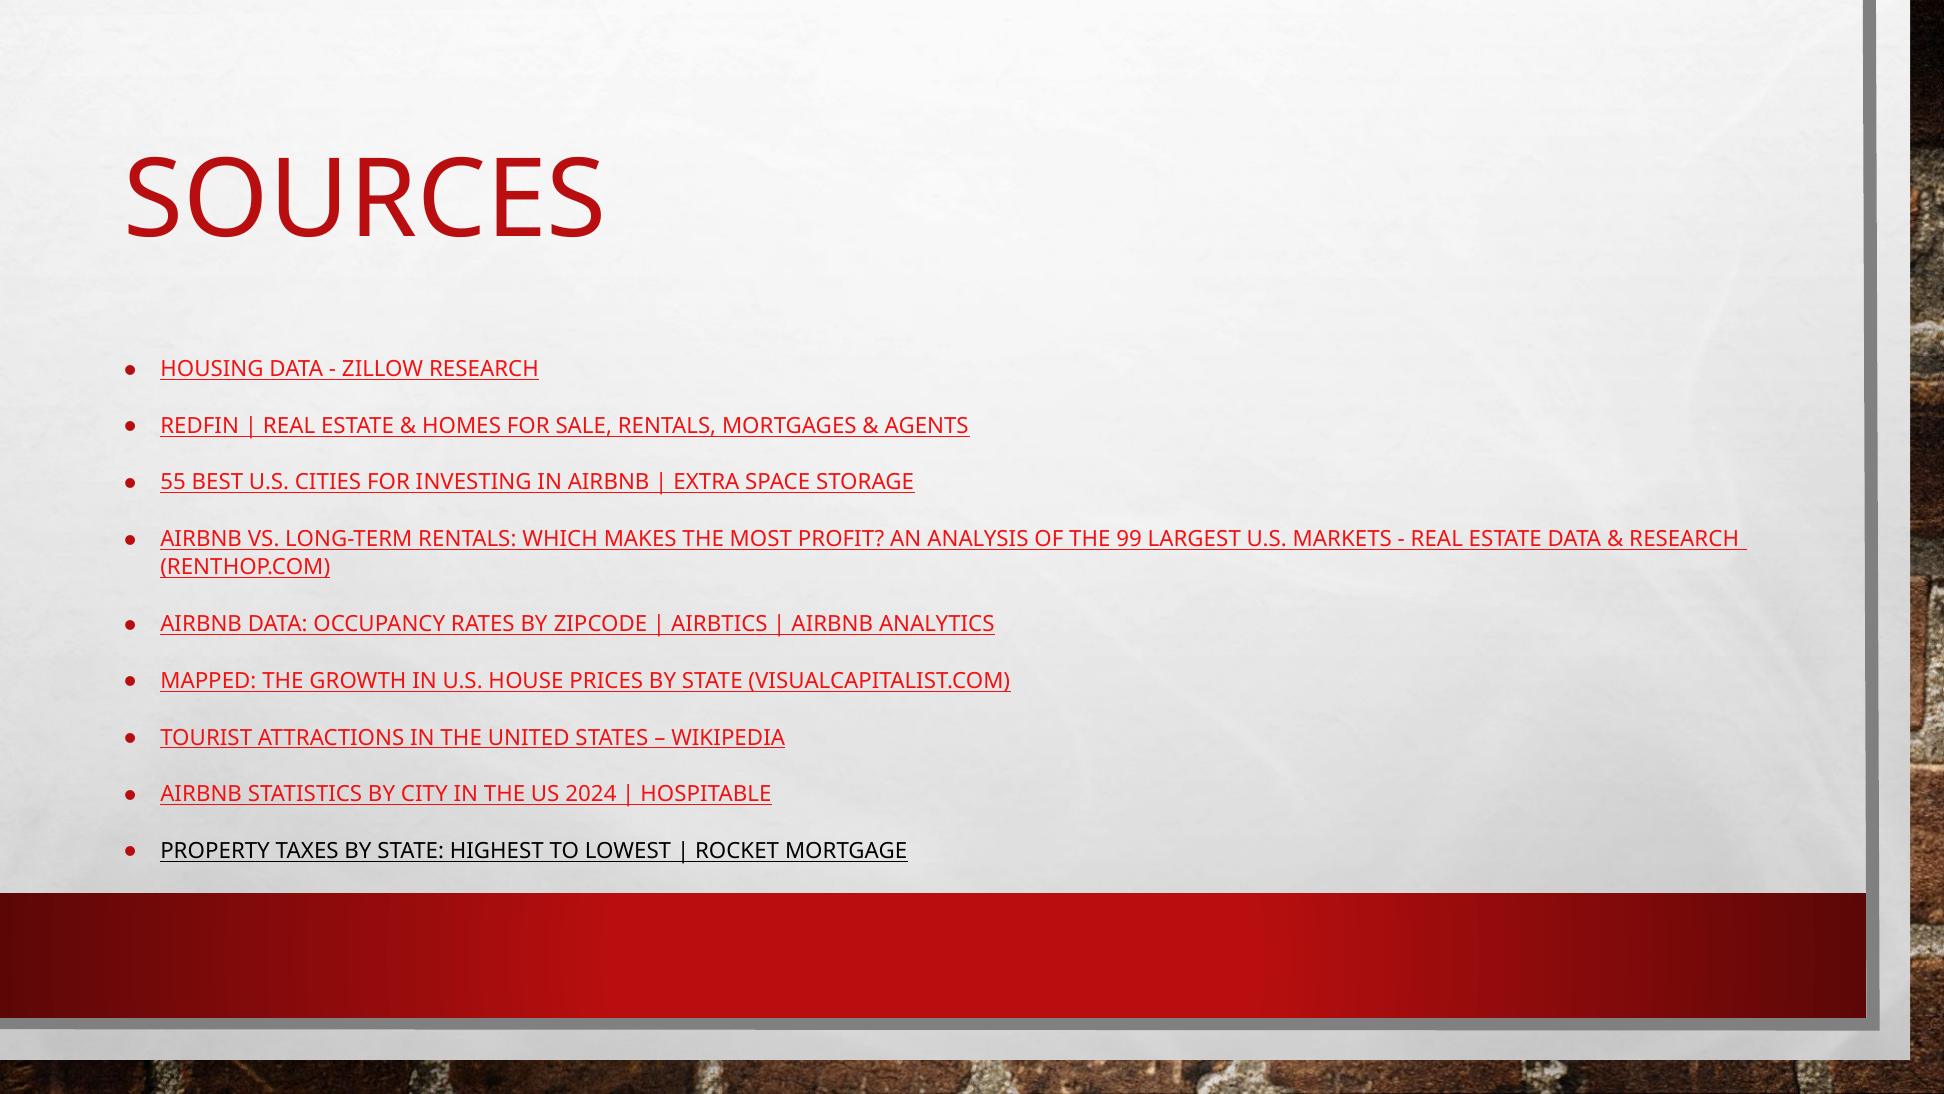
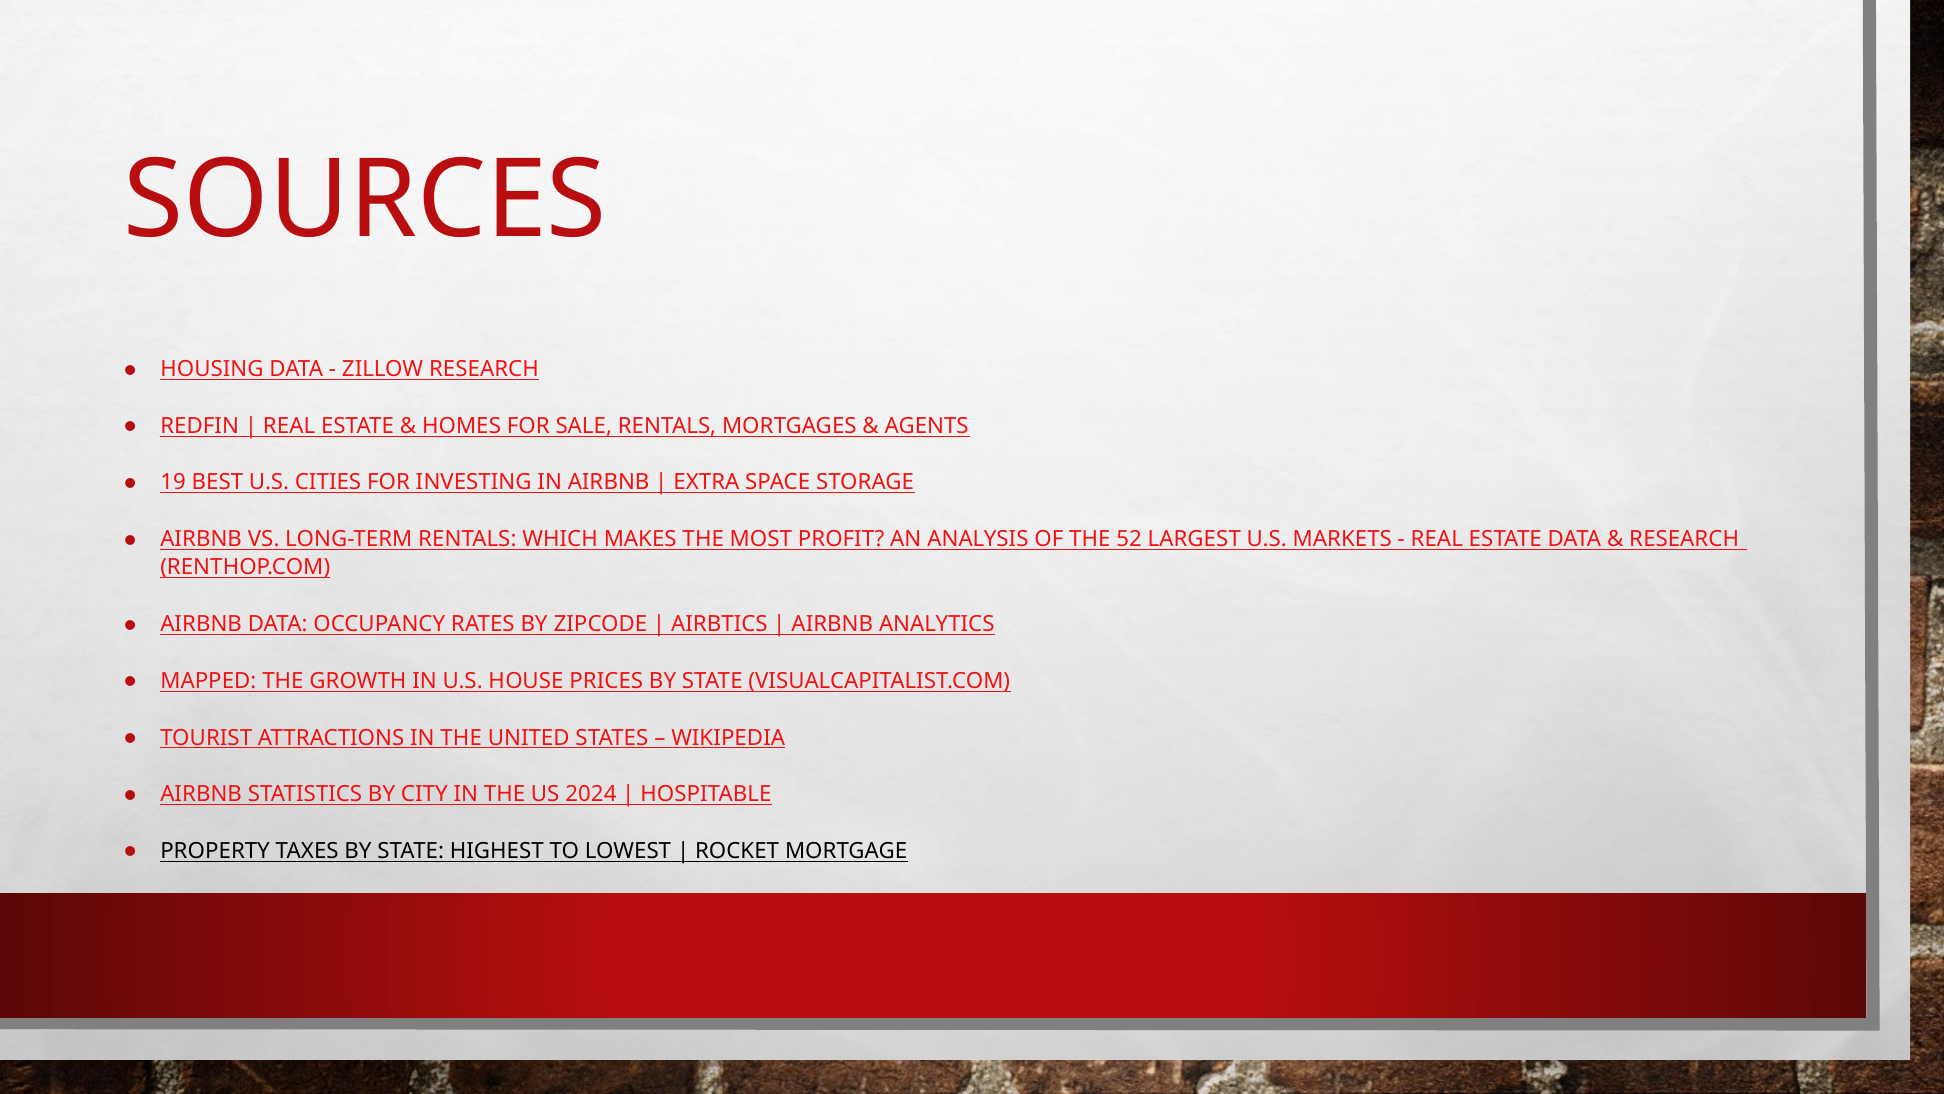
55: 55 -> 19
99: 99 -> 52
